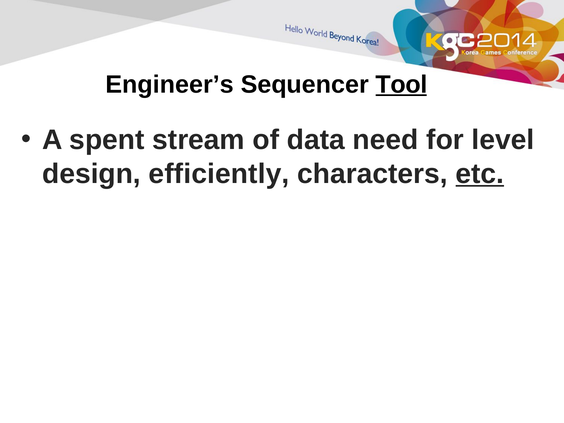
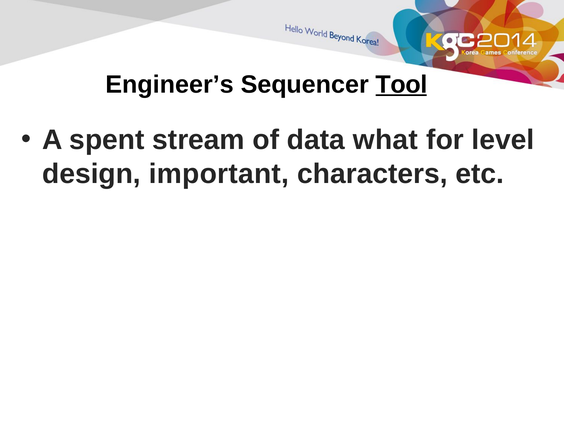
need: need -> what
efficiently: efficiently -> important
etc underline: present -> none
